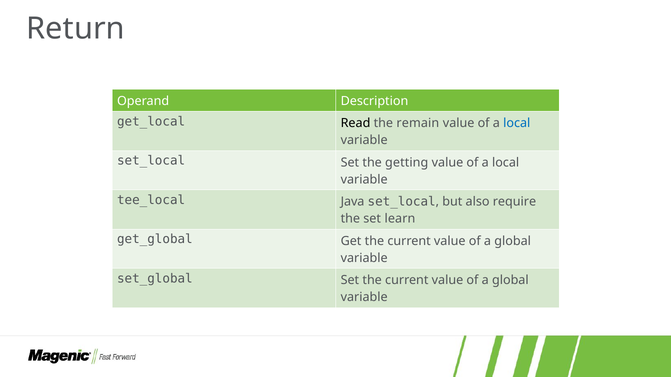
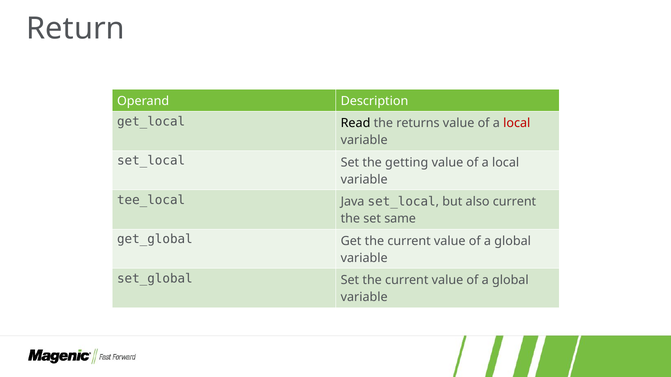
remain: remain -> returns
local at (517, 123) colour: blue -> red
also require: require -> current
learn: learn -> same
